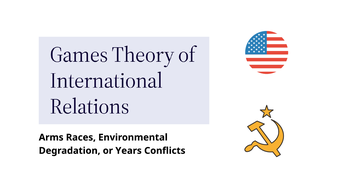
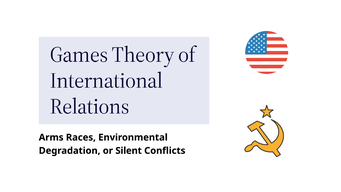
Years: Years -> Silent
